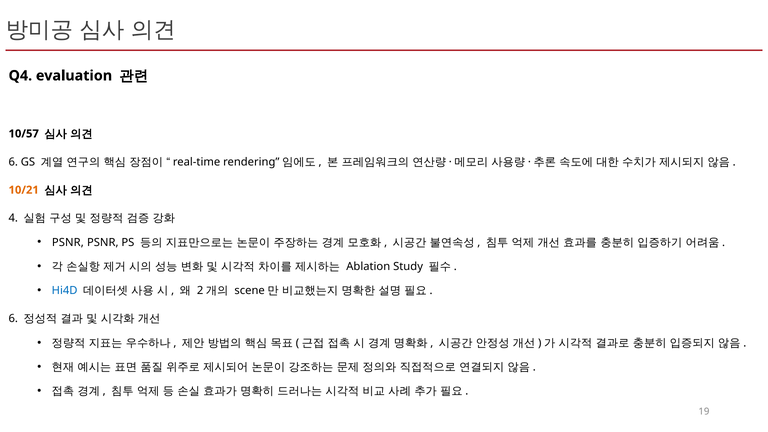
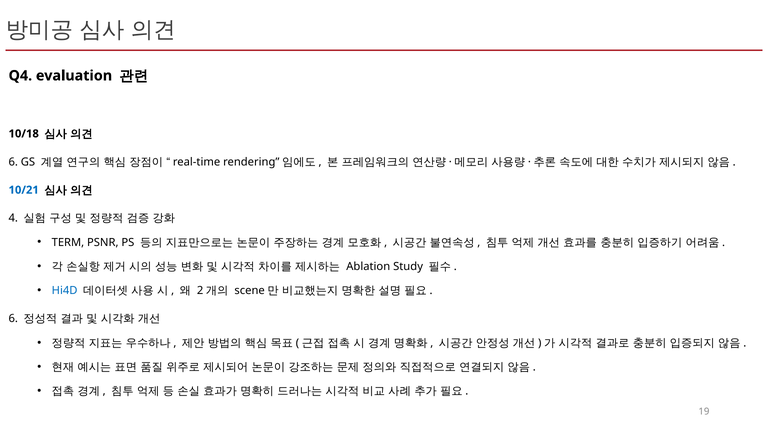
10/57: 10/57 -> 10/18
10/21 colour: orange -> blue
PSNR at (68, 242): PSNR -> TERM
